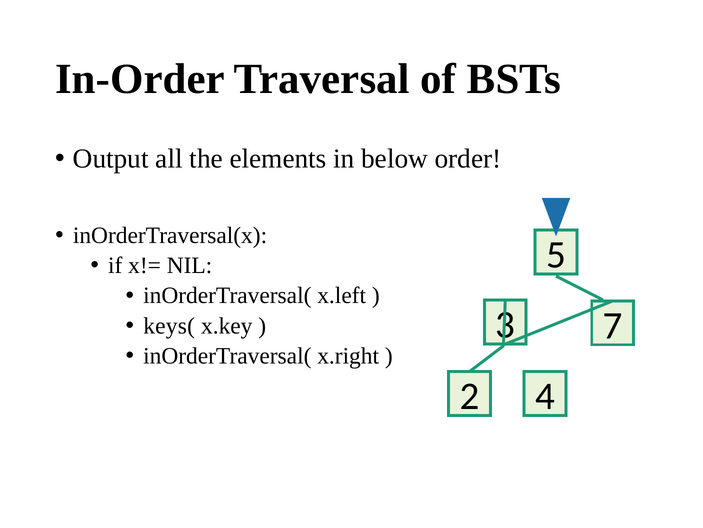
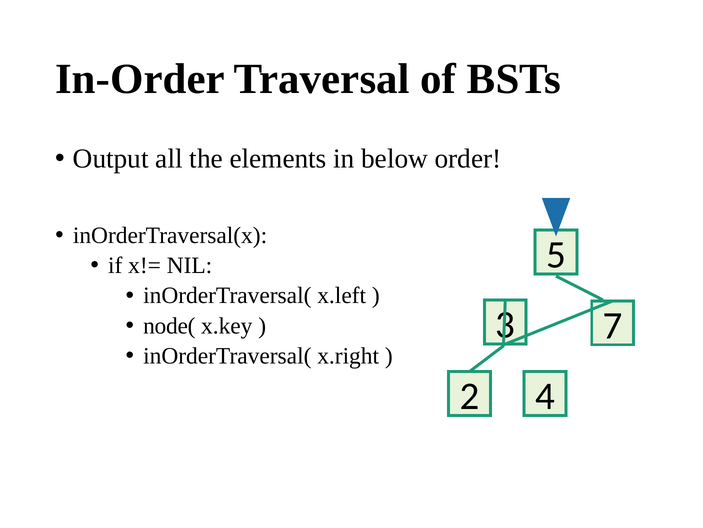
keys(: keys( -> node(
